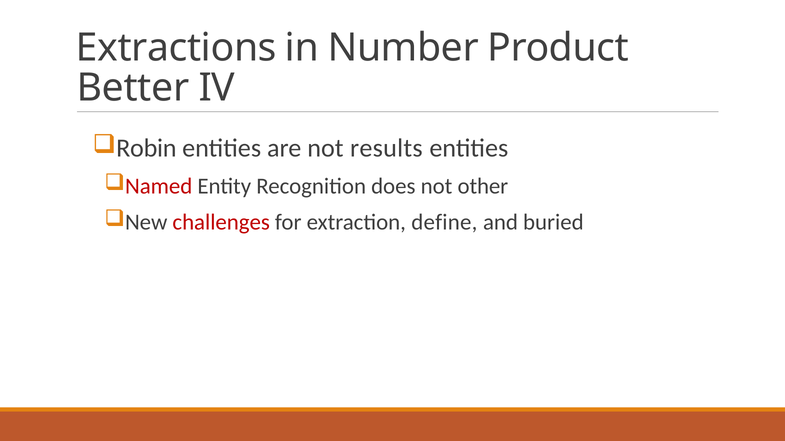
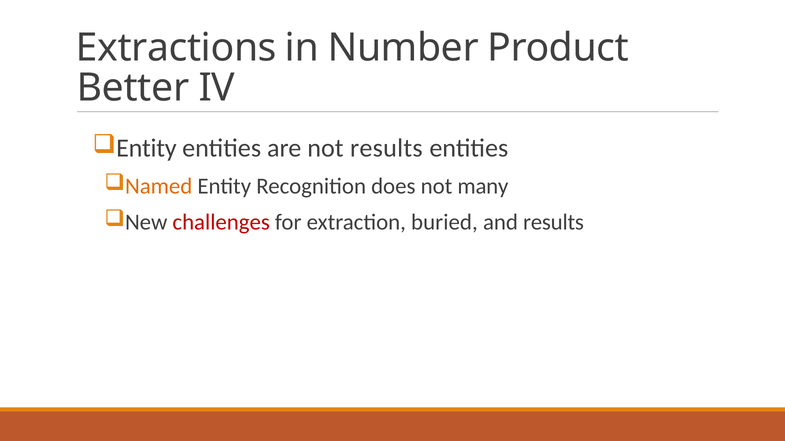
Robin at (146, 148): Robin -> Entity
Named colour: red -> orange
other: other -> many
define: define -> buried
and buried: buried -> results
